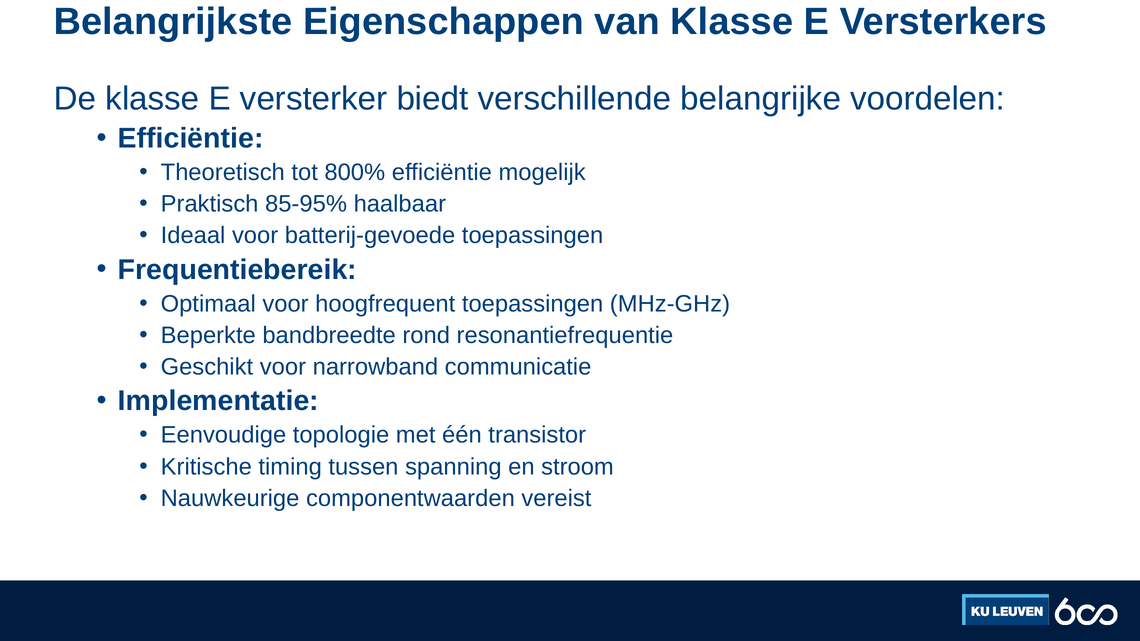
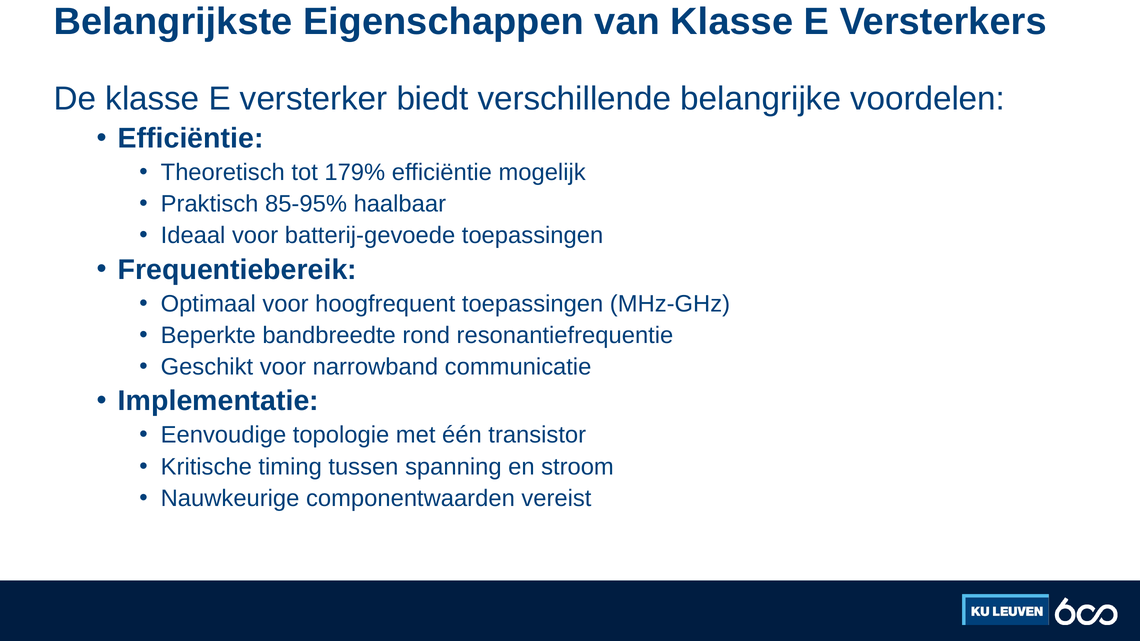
800%: 800% -> 179%
